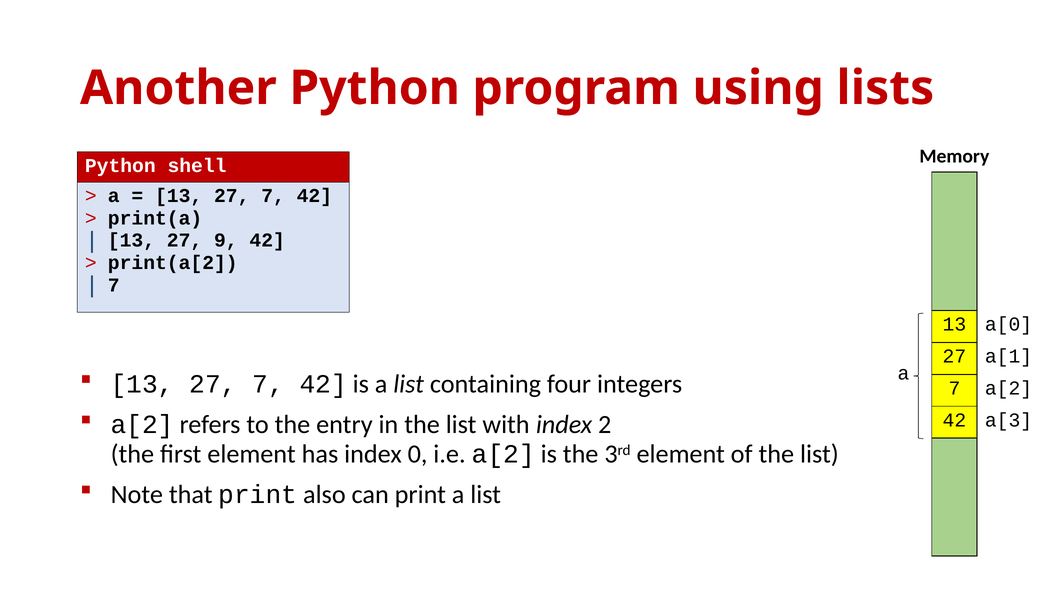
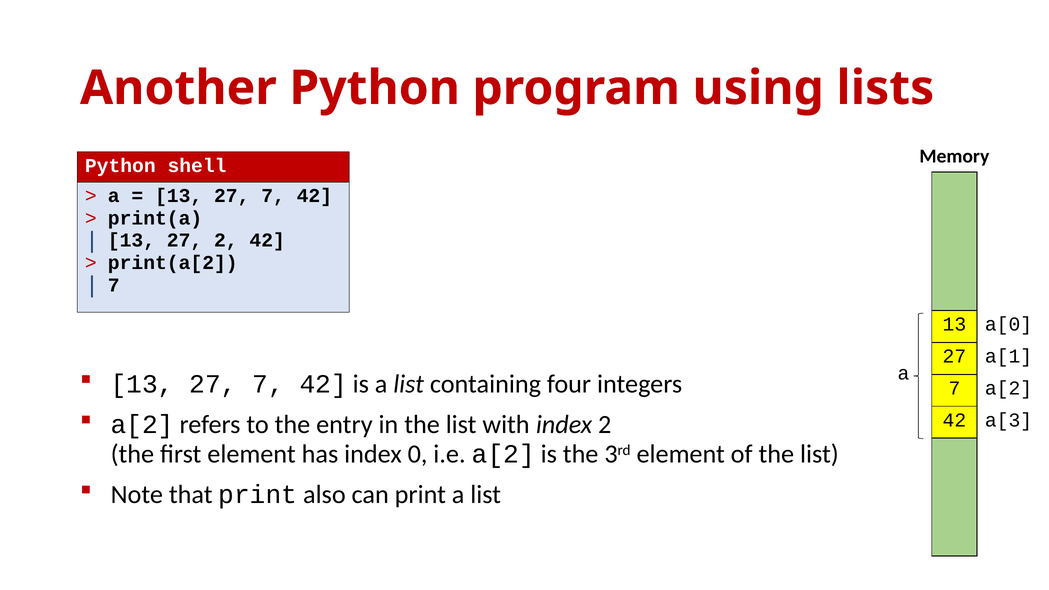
27 9: 9 -> 2
